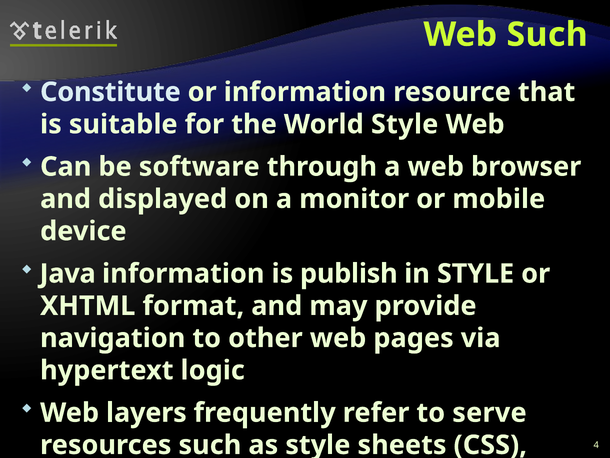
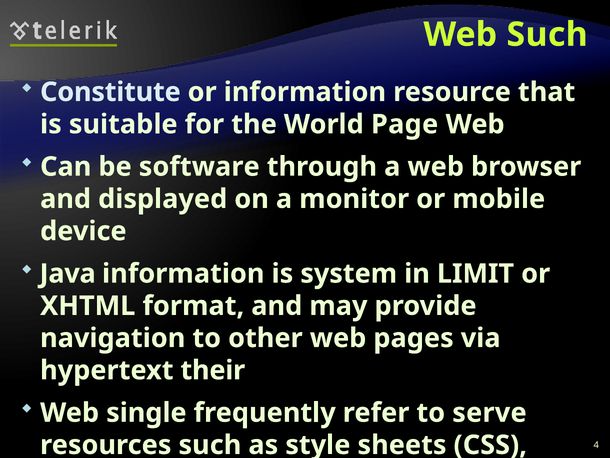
World Style: Style -> Page
publish: publish -> system
in STYLE: STYLE -> LIMIT
hypertext logic: logic -> their
layers: layers -> single
